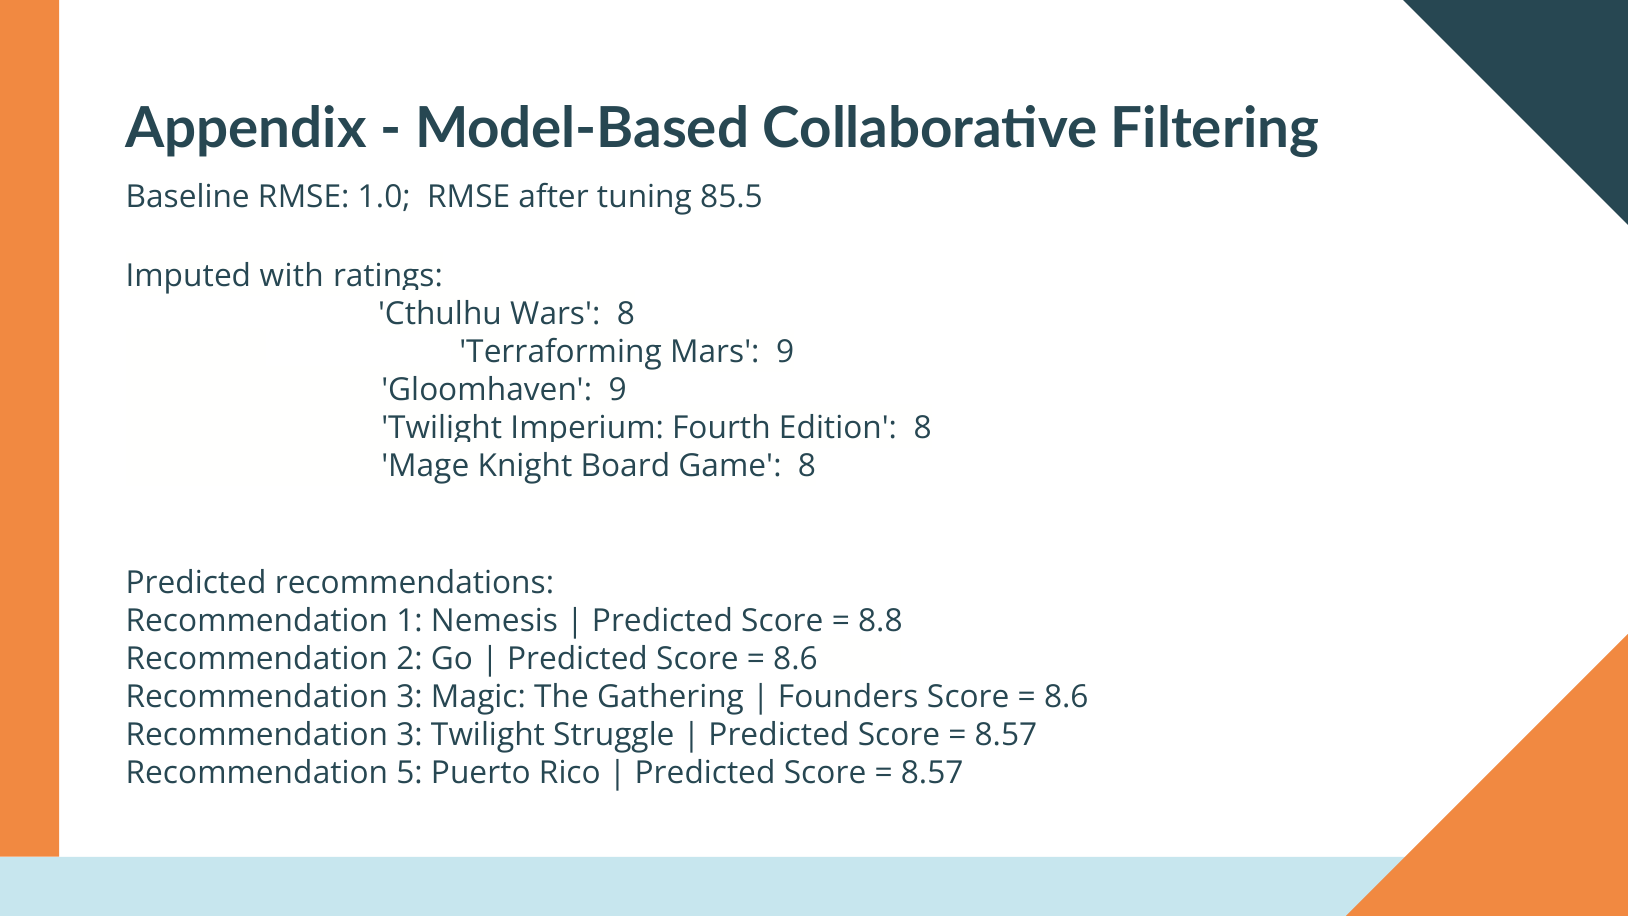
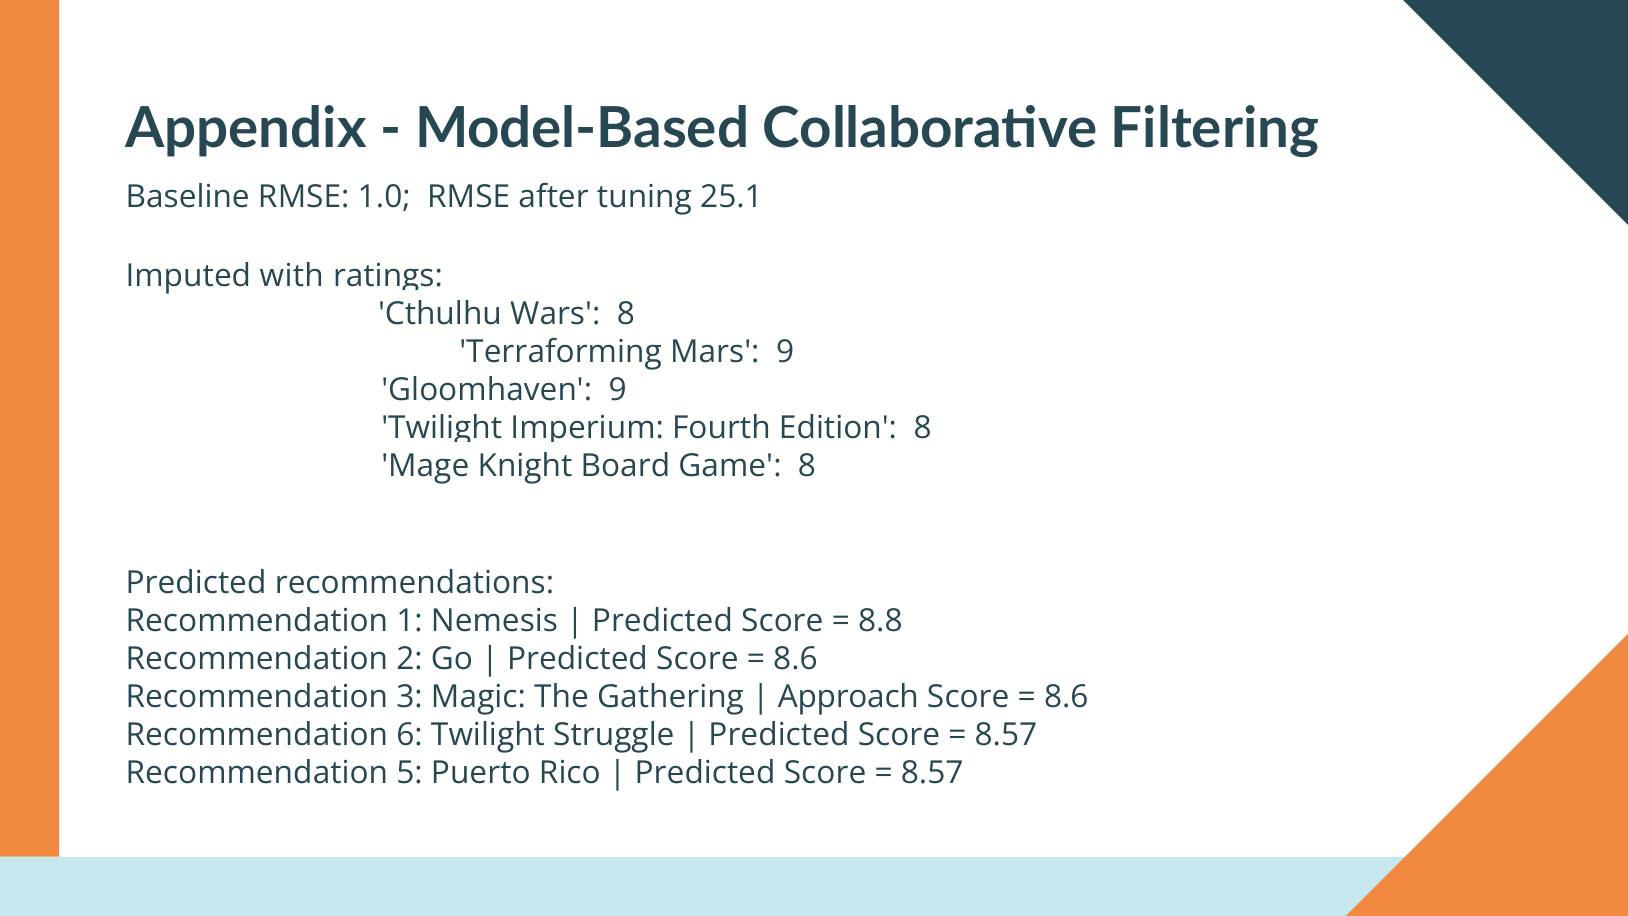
85.5: 85.5 -> 25.1
Founders: Founders -> Approach
3 at (409, 735): 3 -> 6
